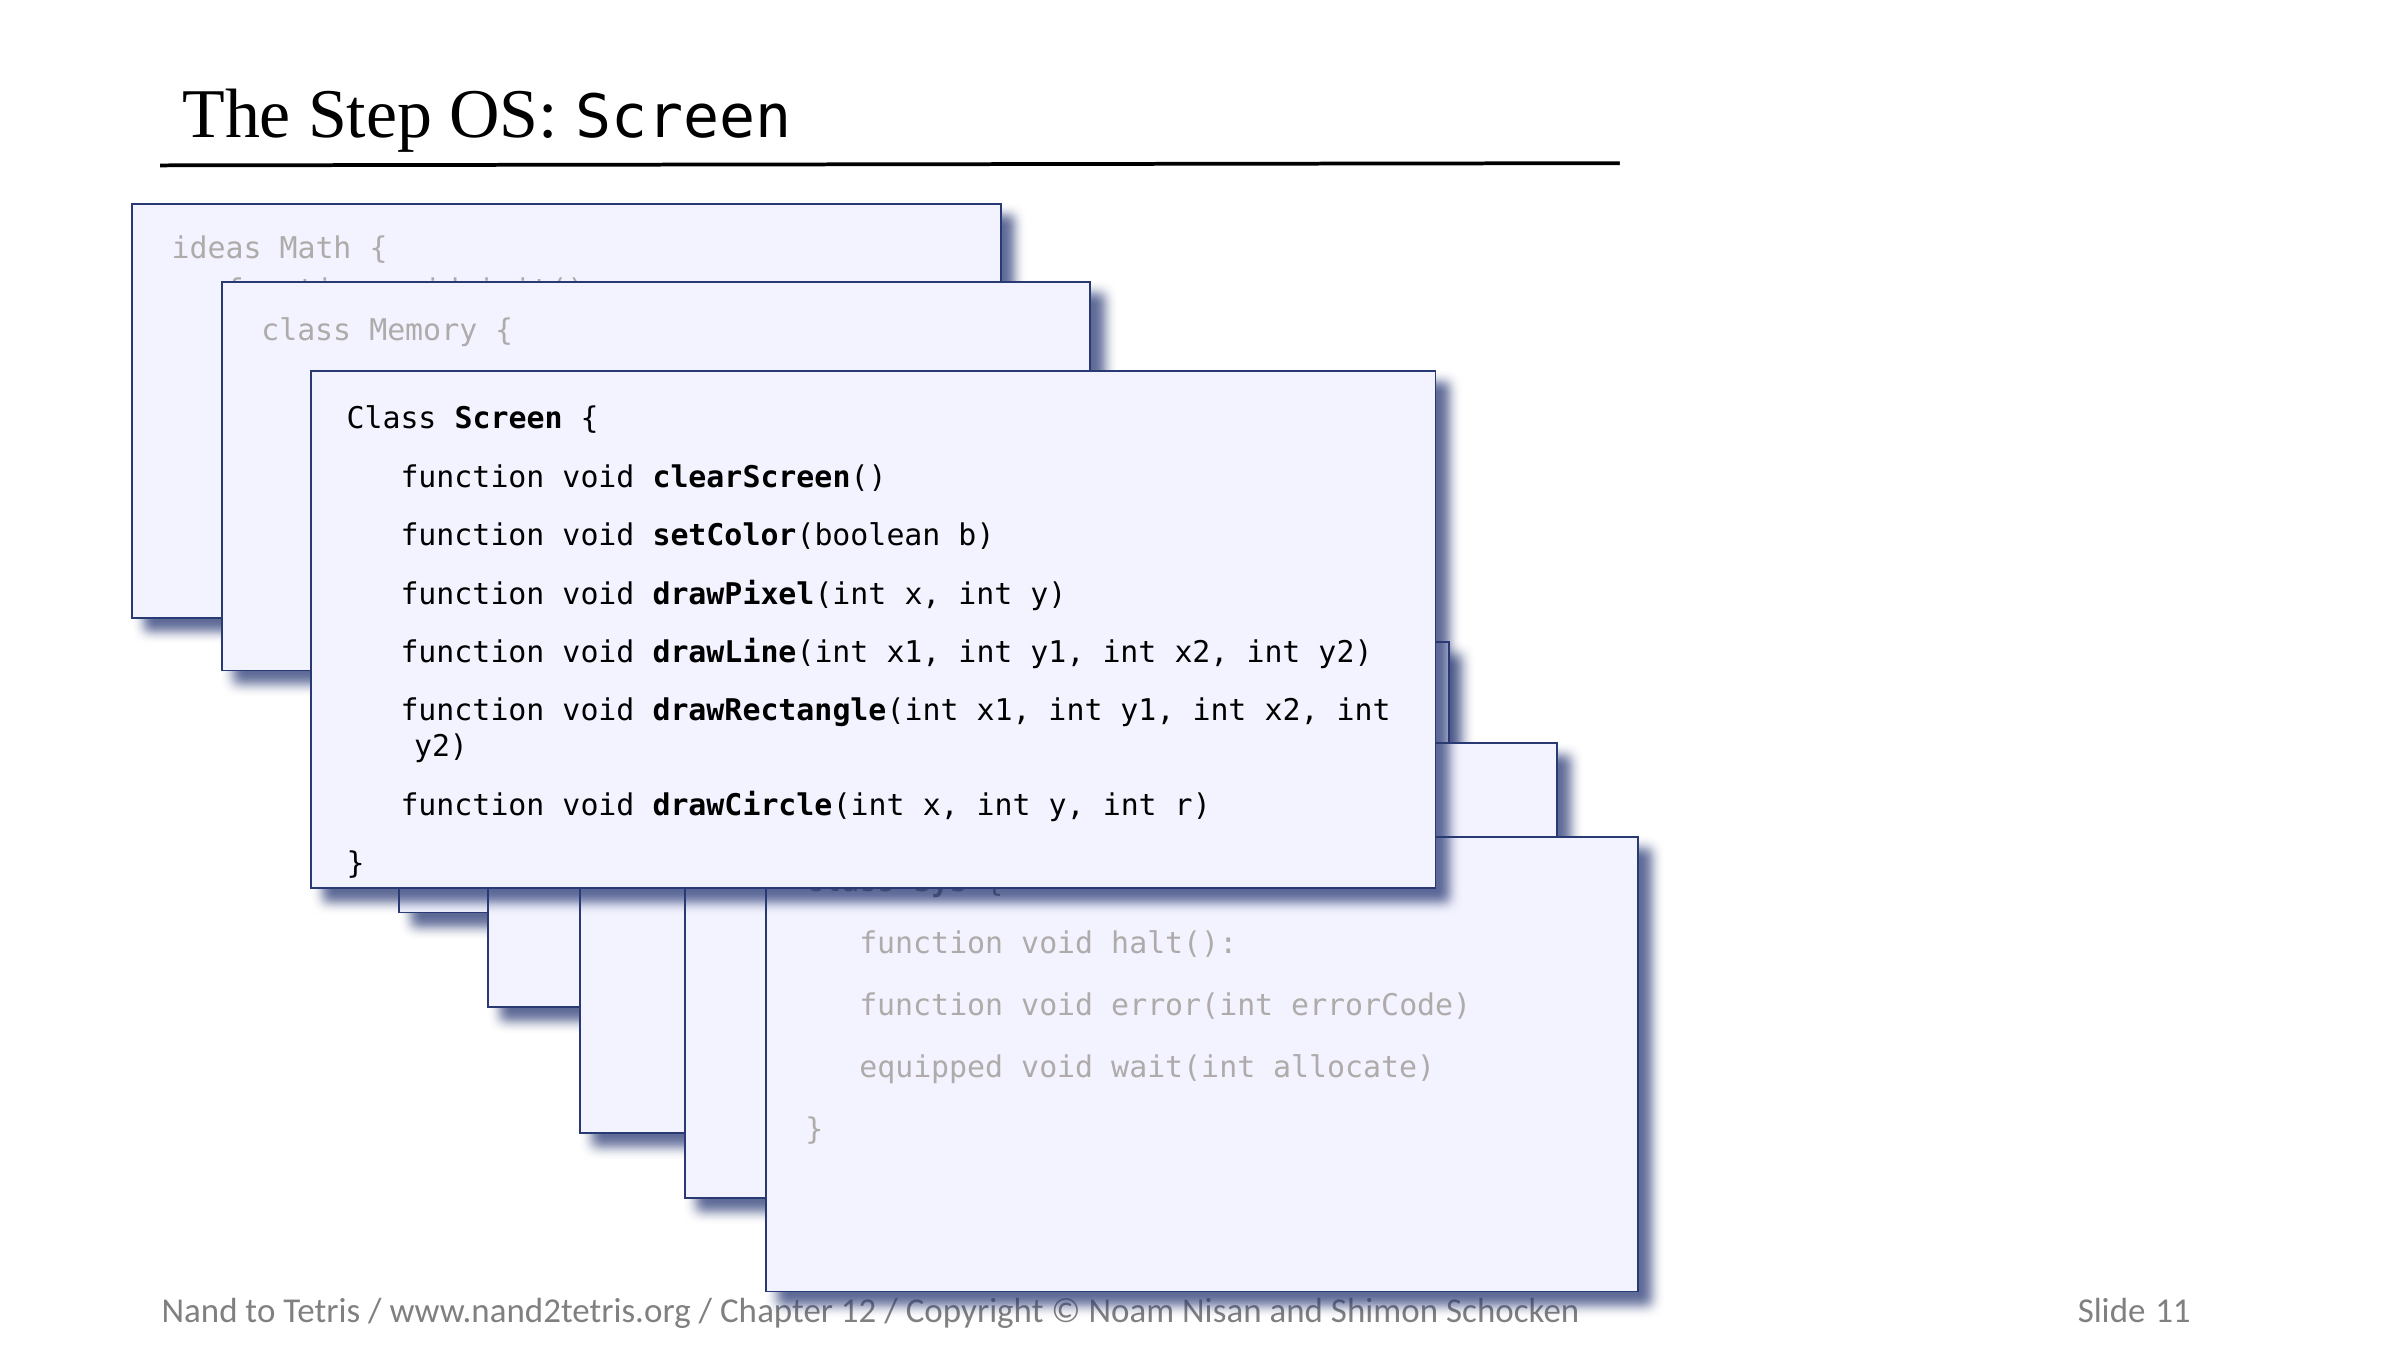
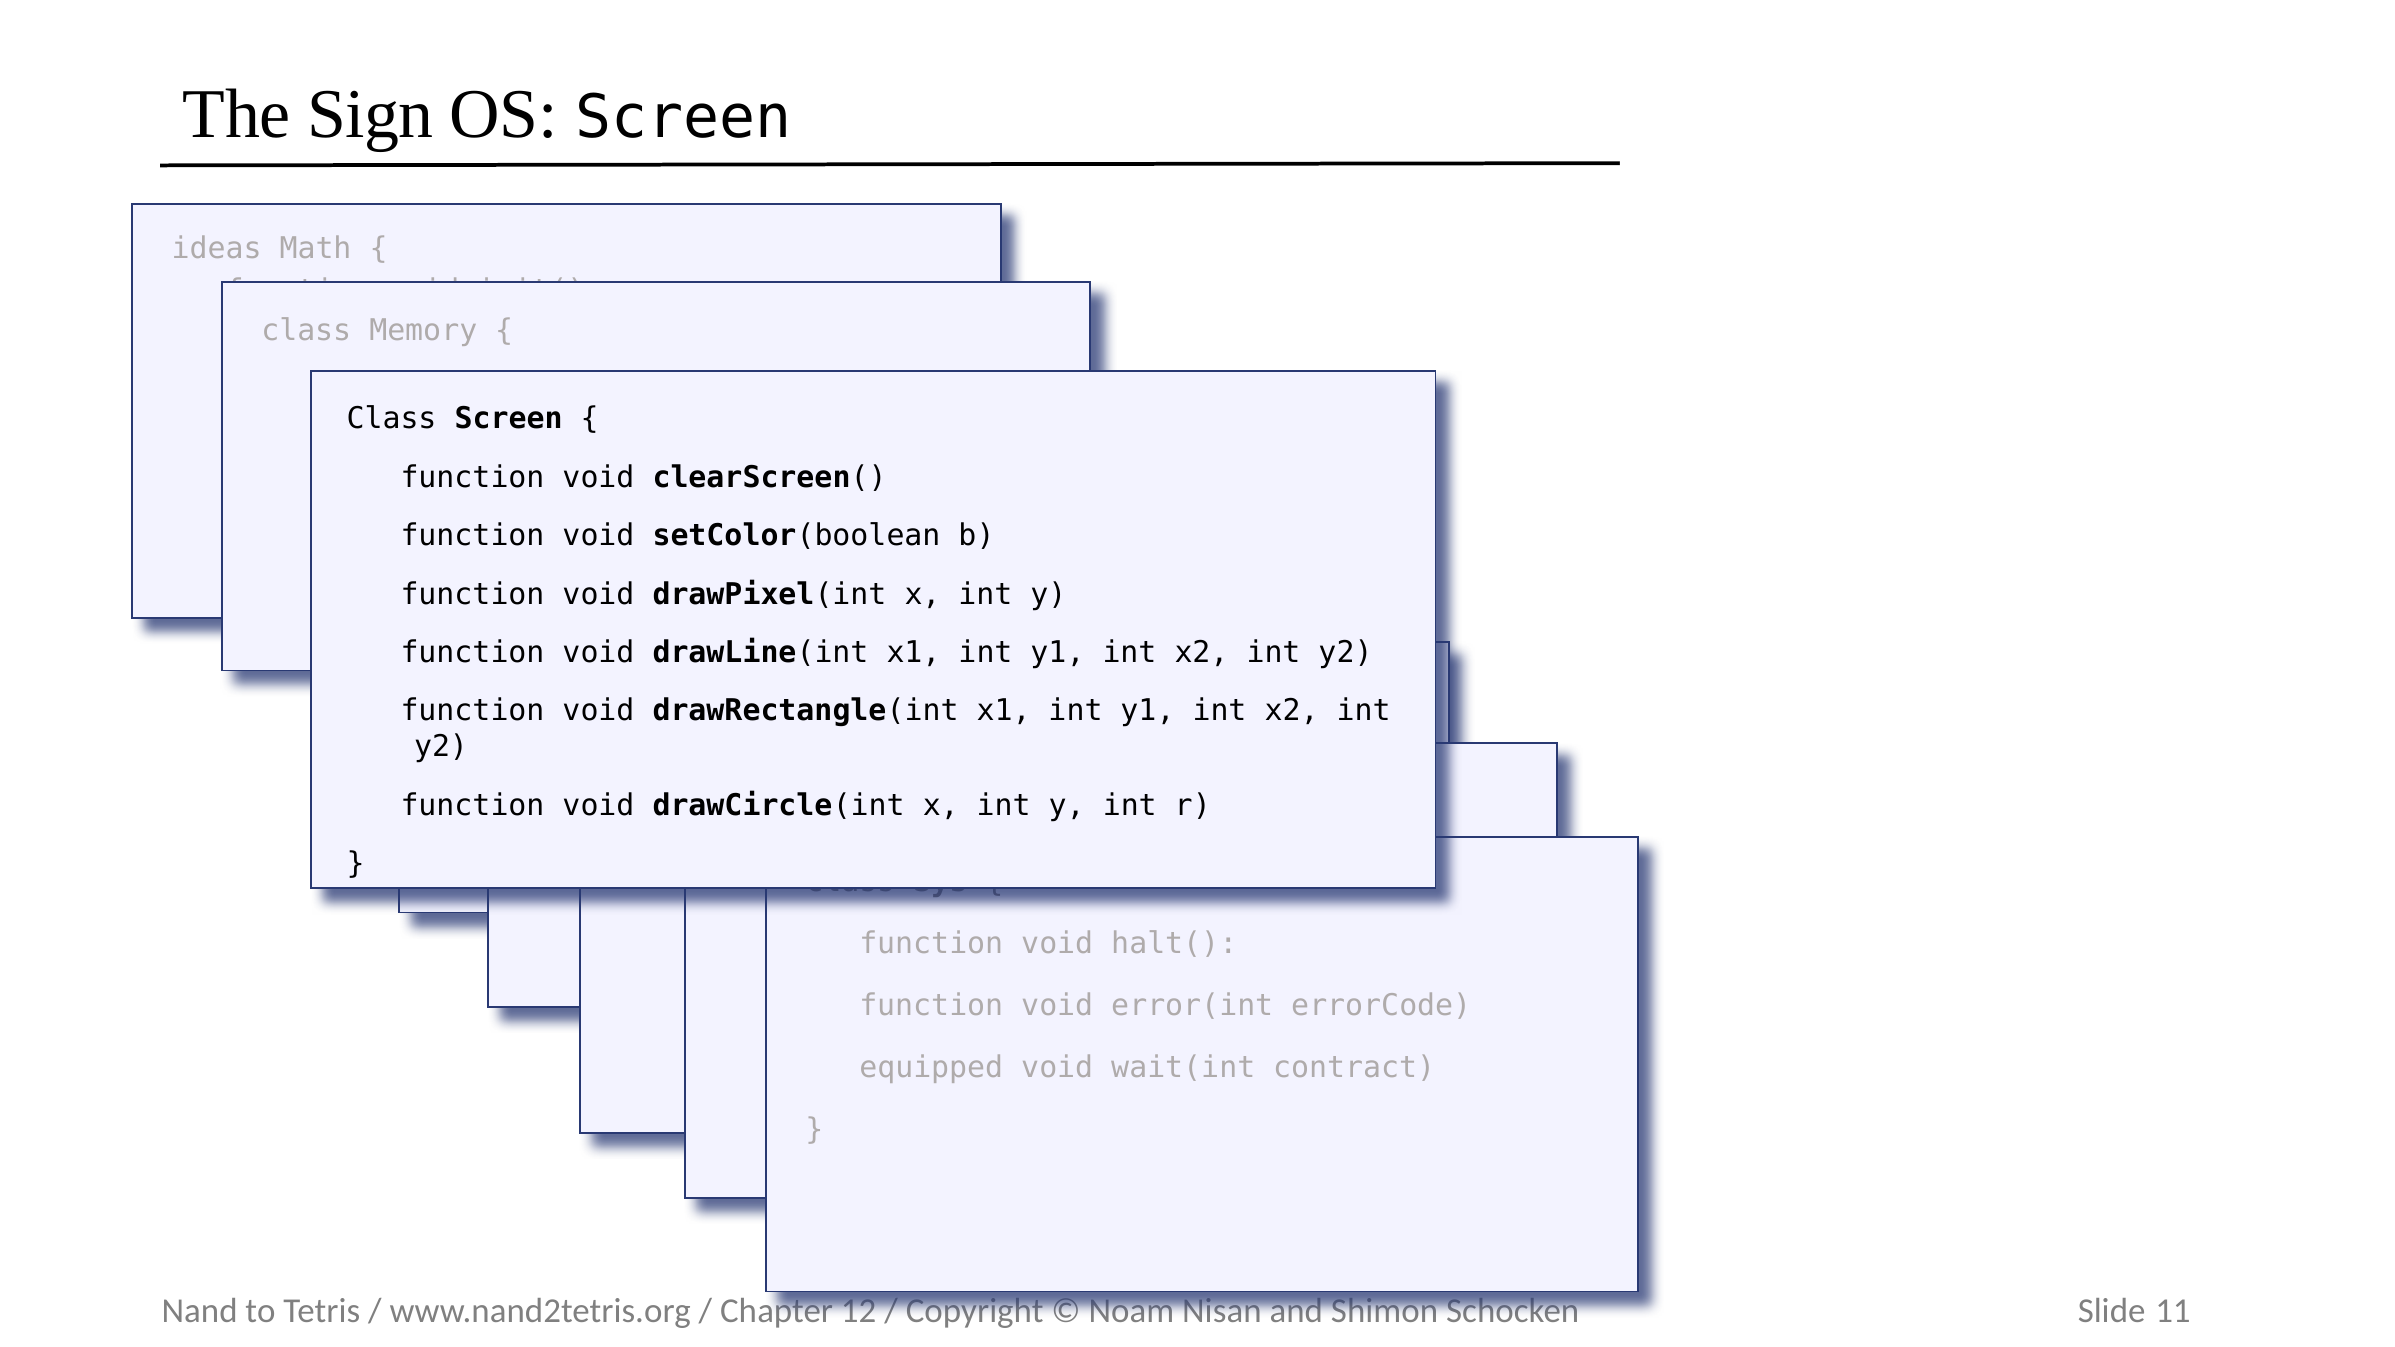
Step: Step -> Sign
allocate: allocate -> contract
